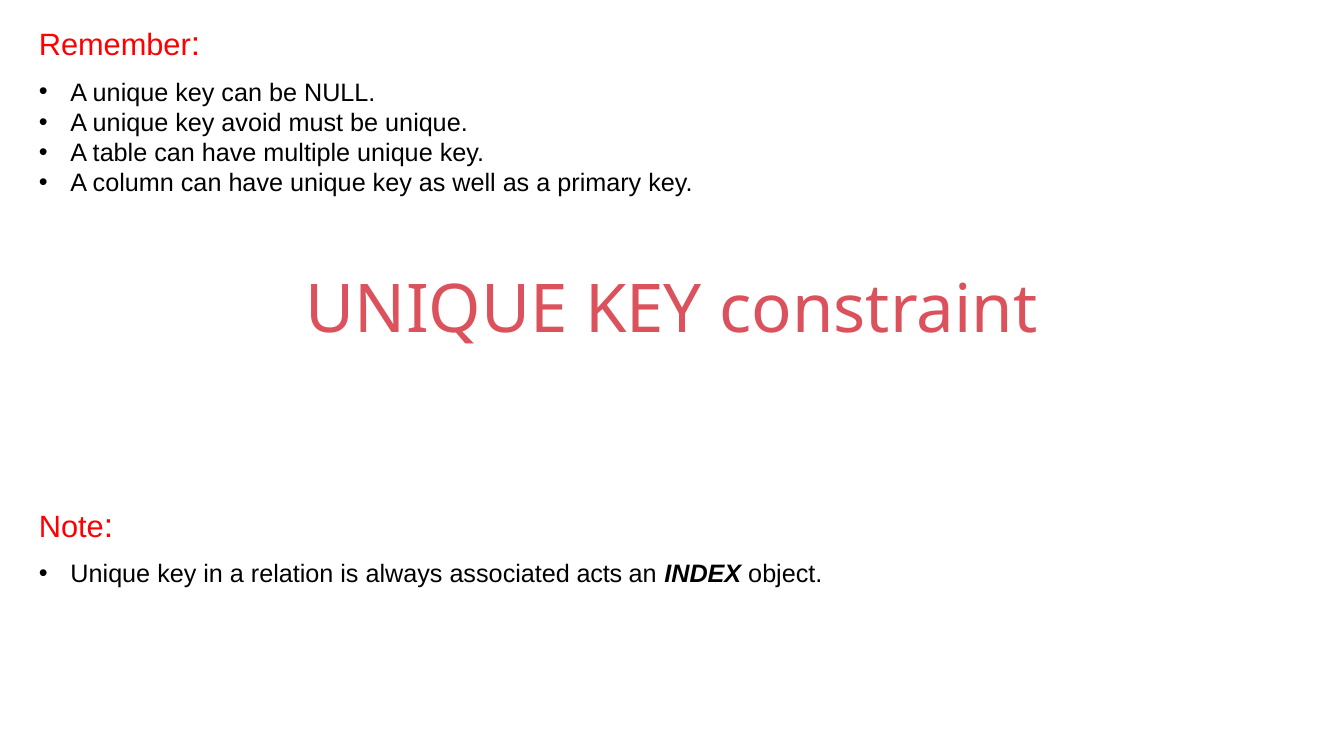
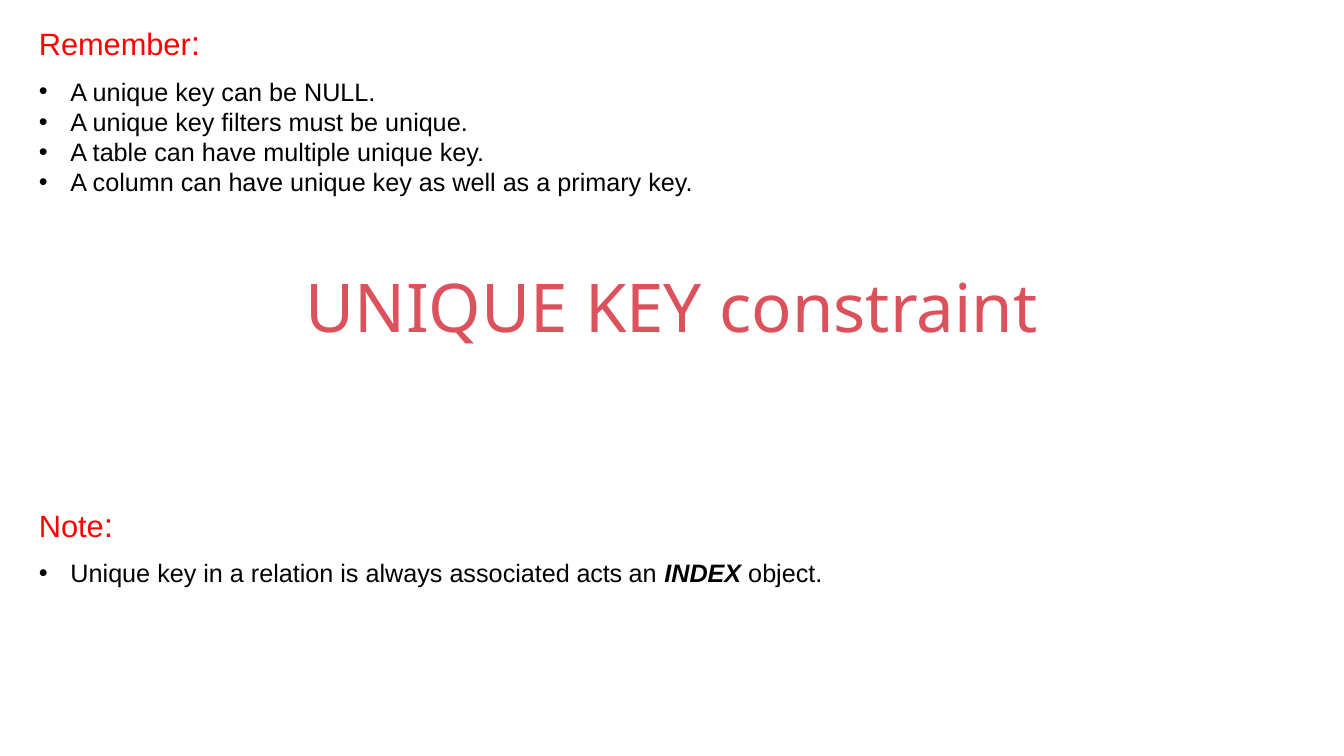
avoid: avoid -> filters
